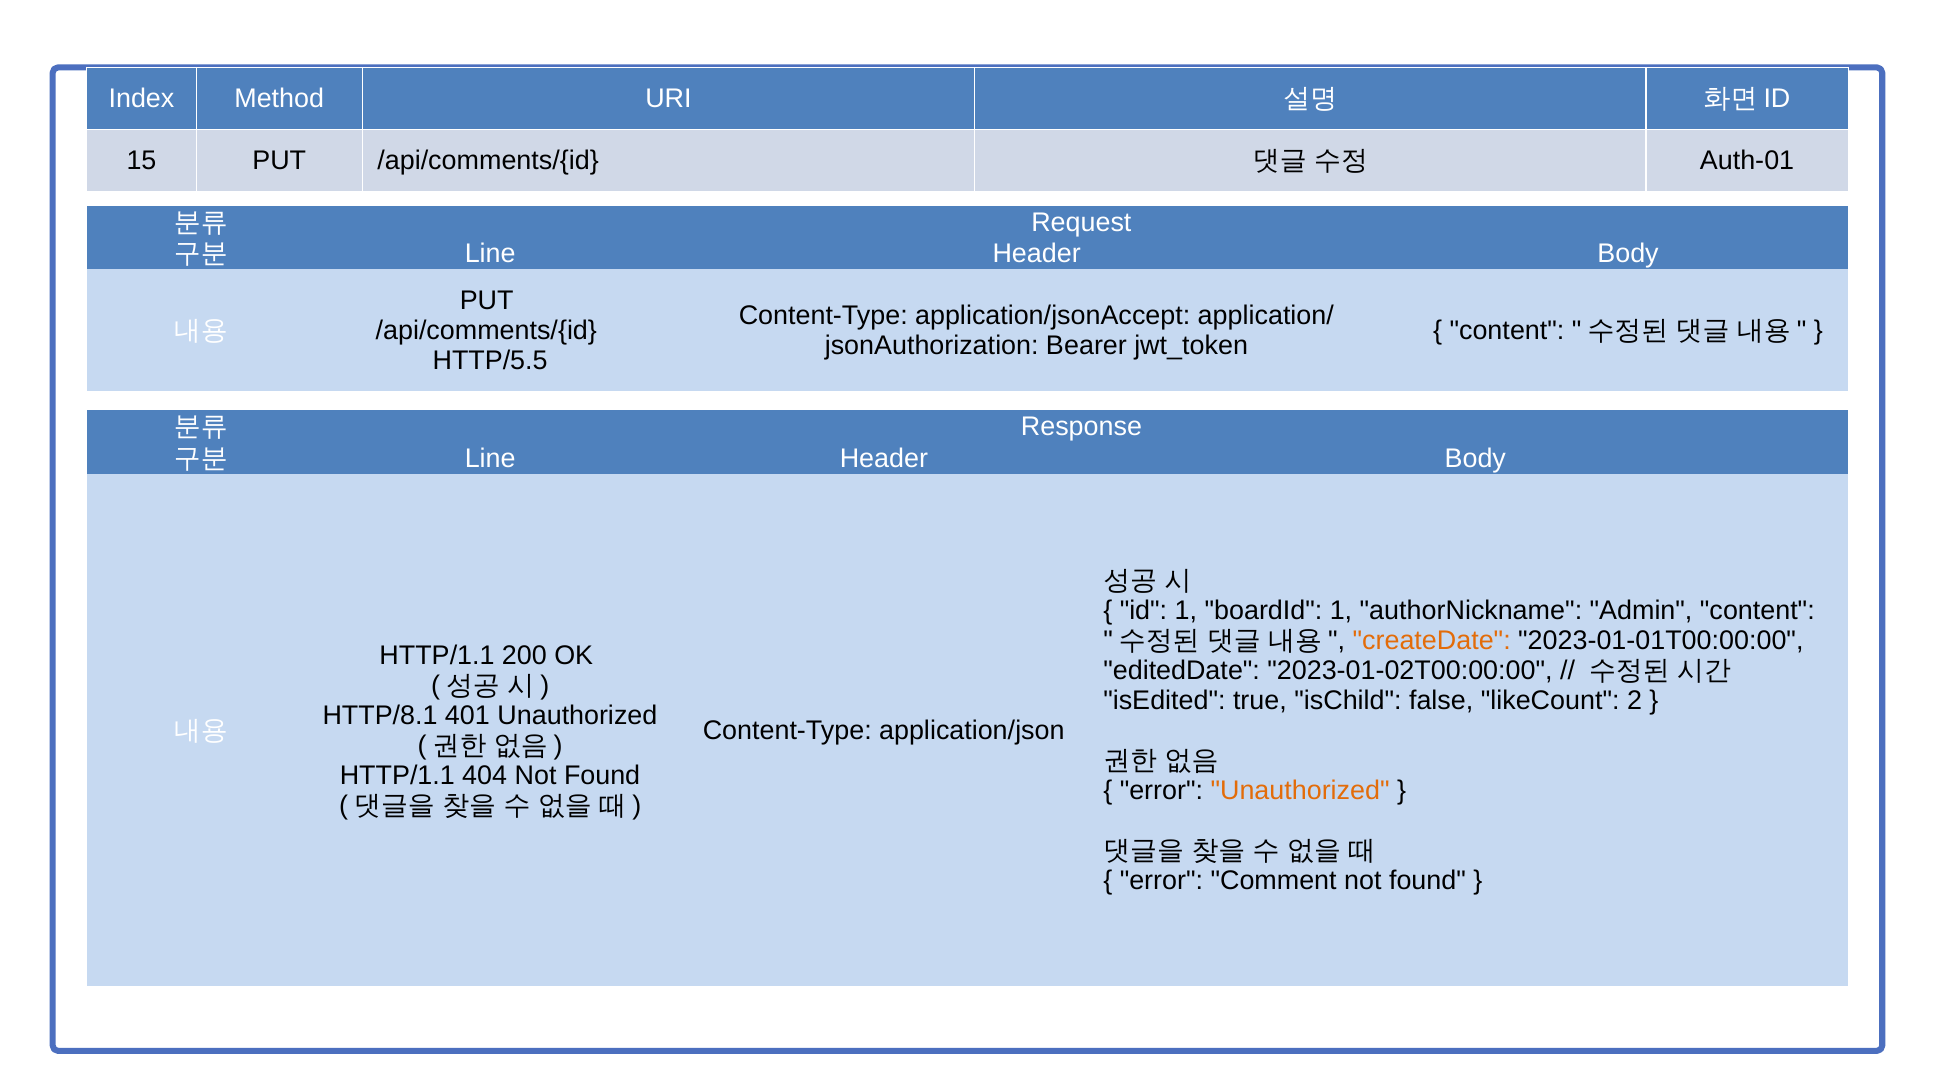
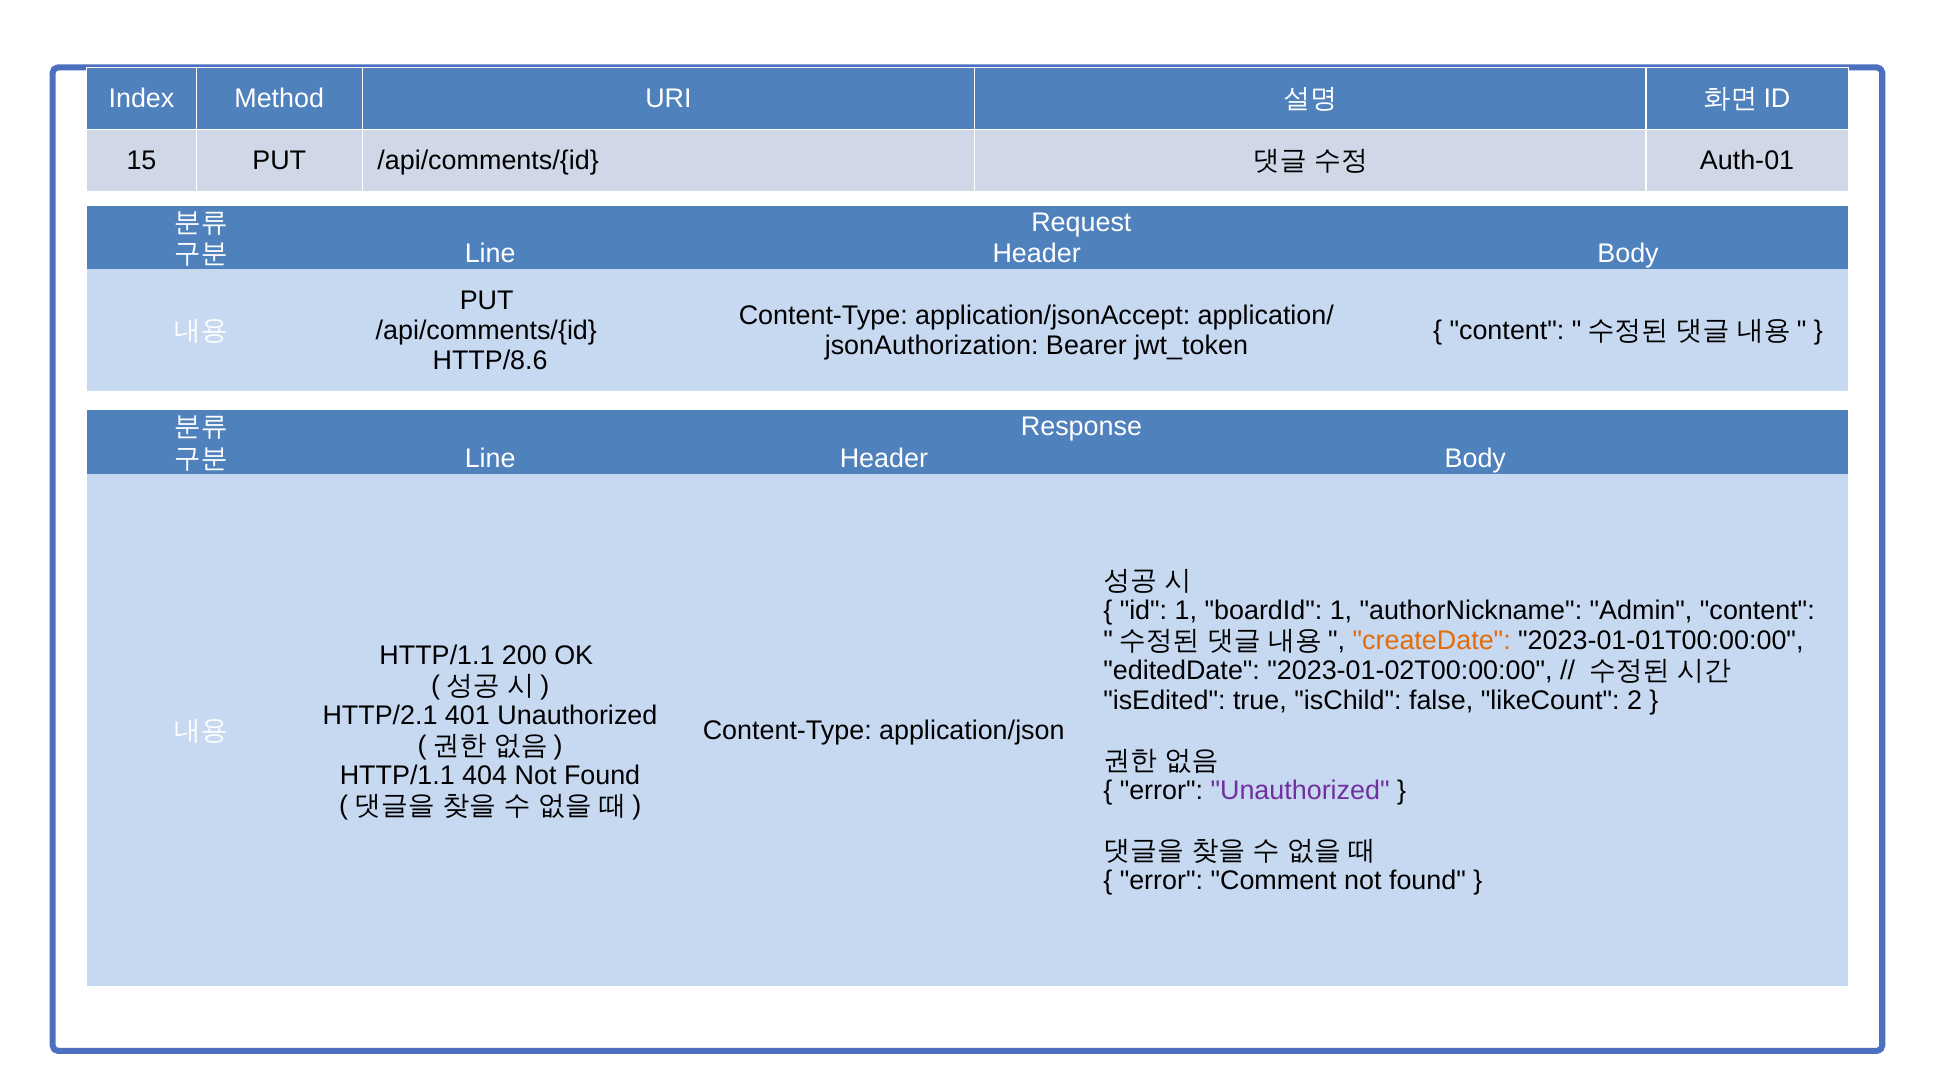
HTTP/5.5: HTTP/5.5 -> HTTP/8.6
HTTP/8.1: HTTP/8.1 -> HTTP/2.1
Unauthorized at (1300, 790) colour: orange -> purple
